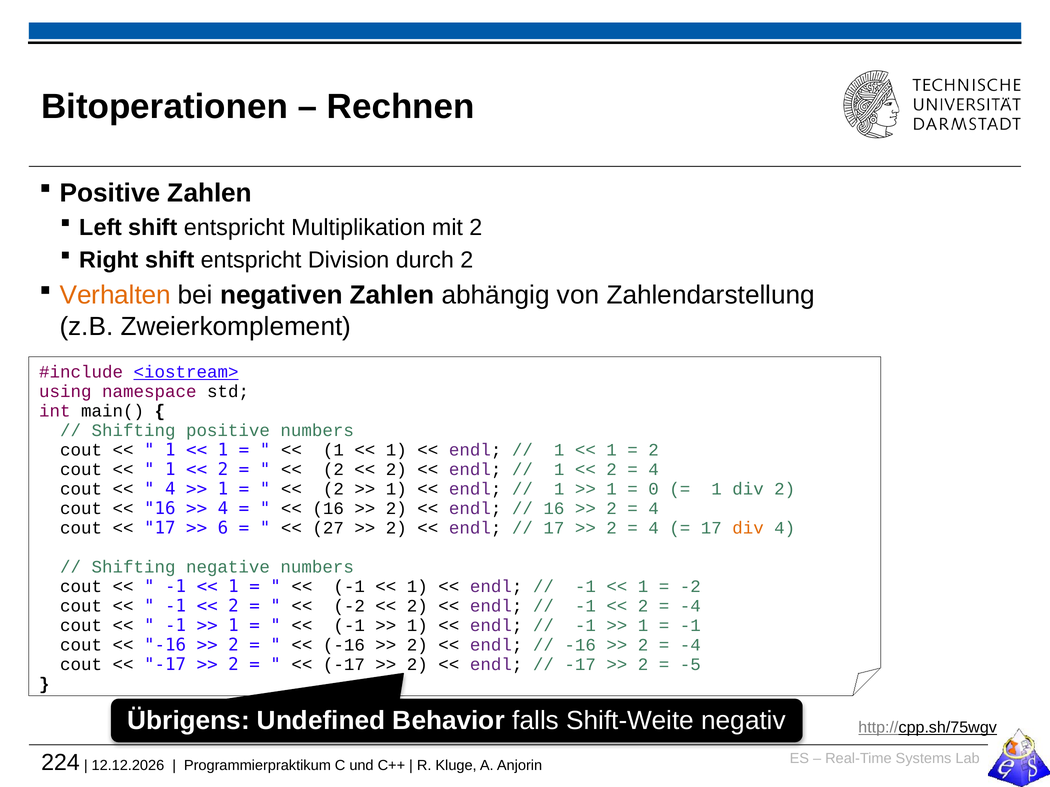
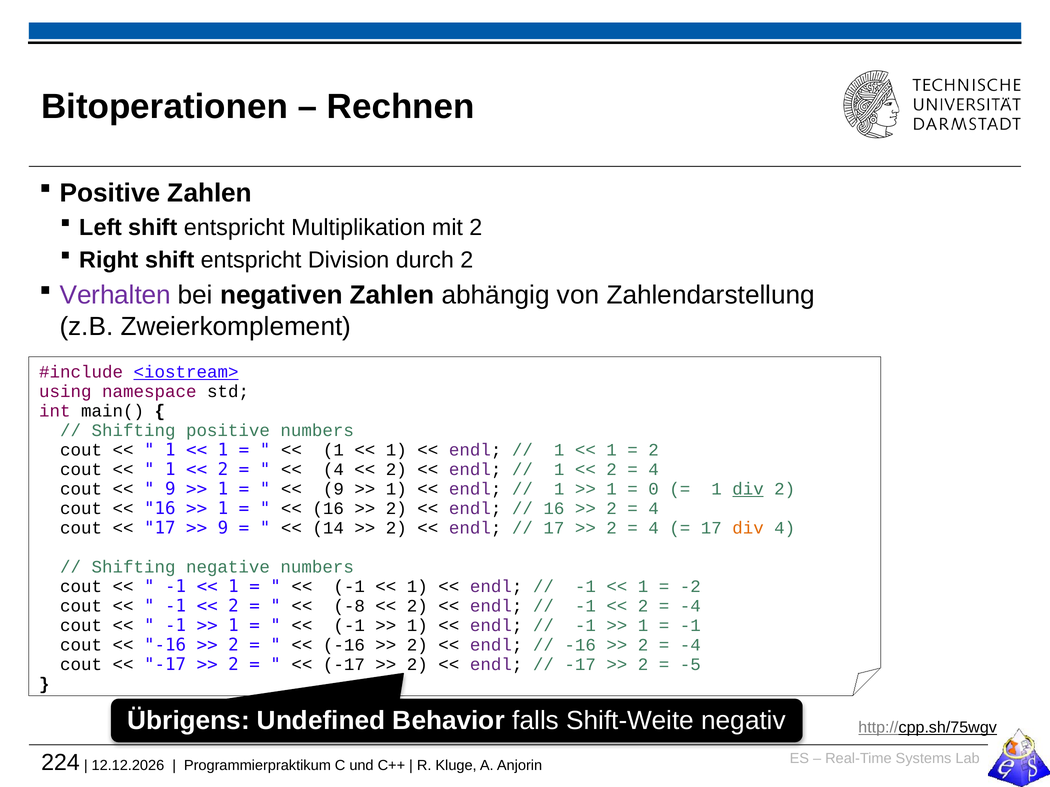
Verhalten colour: orange -> purple
2 at (333, 470): 2 -> 4
4 at (170, 489): 4 -> 9
2 at (333, 489): 2 -> 9
div at (748, 489) underline: none -> present
4 at (223, 509): 4 -> 1
6 at (223, 528): 6 -> 9
27: 27 -> 14
-2 at (349, 606): -2 -> -8
